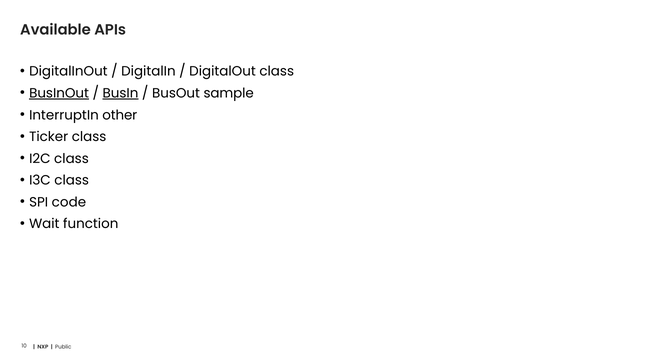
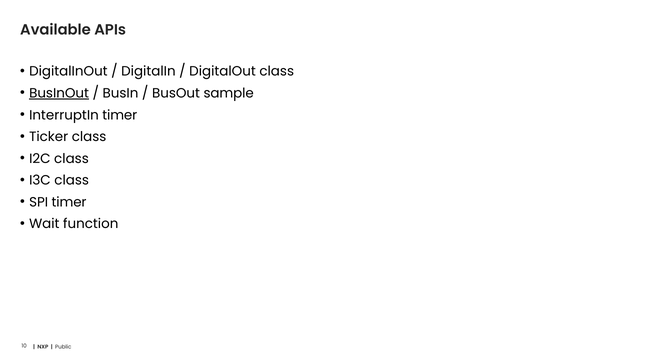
BusIn underline: present -> none
InterruptIn other: other -> timer
SPI code: code -> timer
